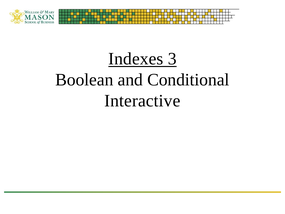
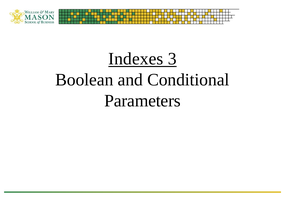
Interactive: Interactive -> Parameters
